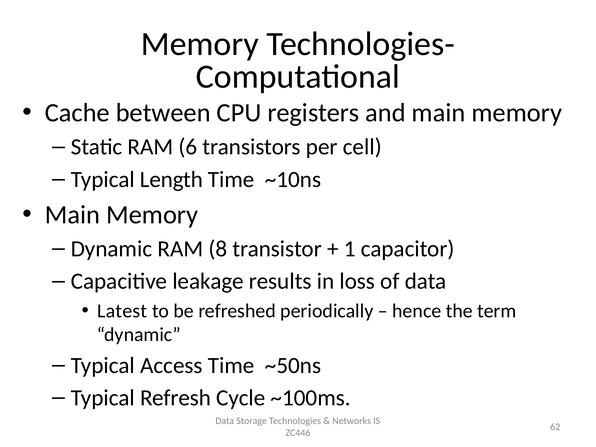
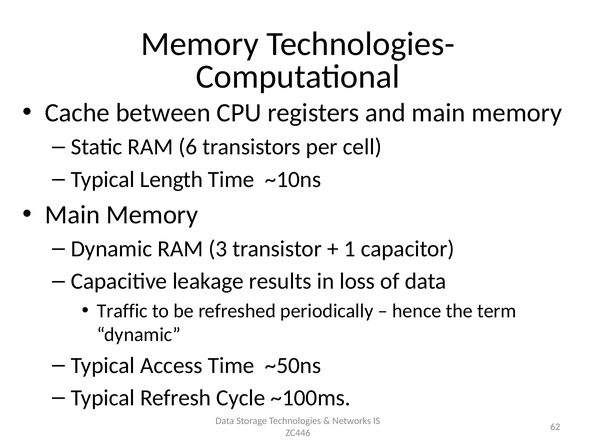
8: 8 -> 3
Latest: Latest -> Traffic
